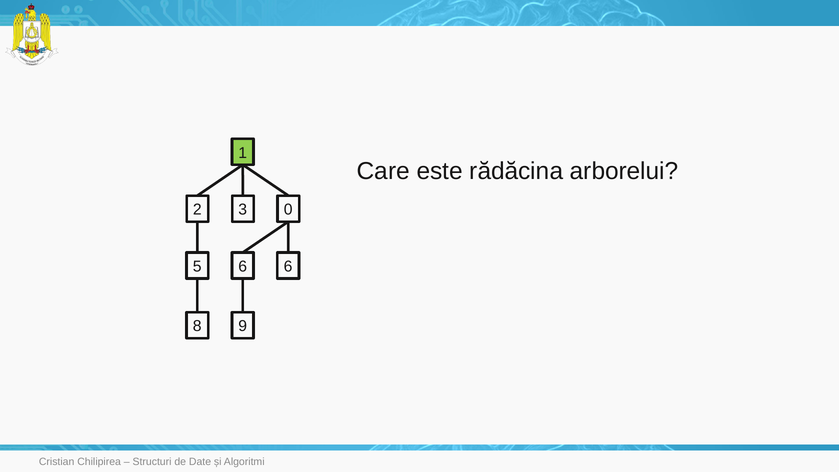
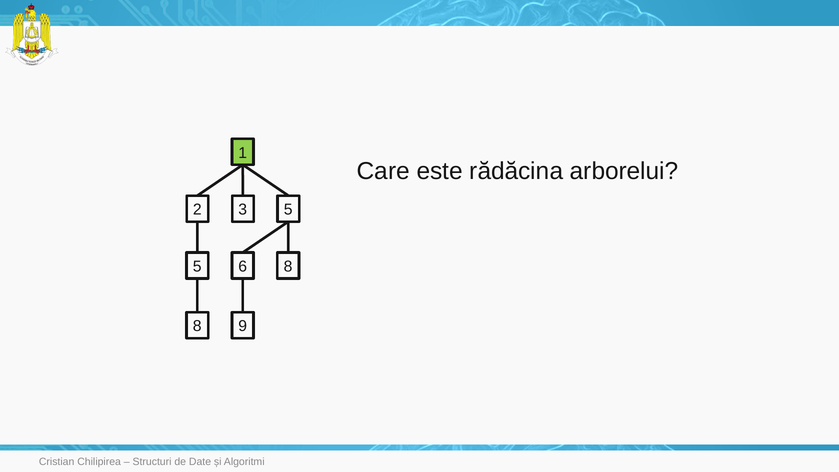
3 0: 0 -> 5
6 6: 6 -> 8
